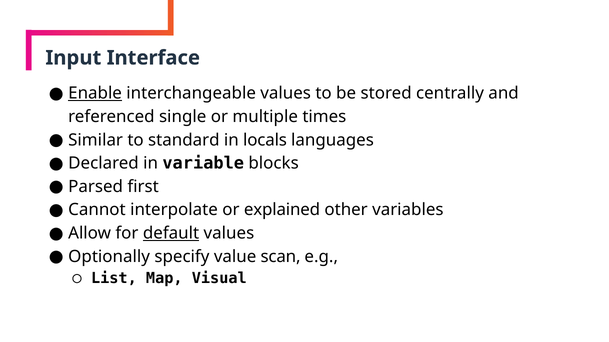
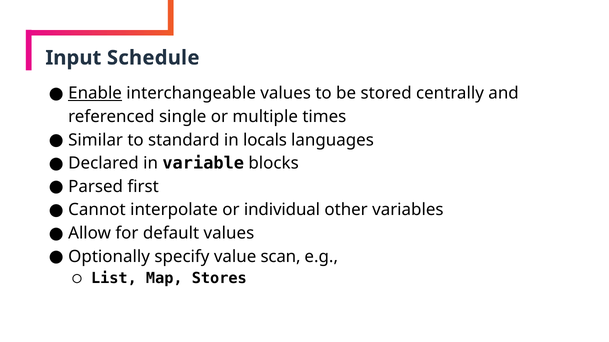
Interface: Interface -> Schedule
explained: explained -> individual
default underline: present -> none
Visual: Visual -> Stores
